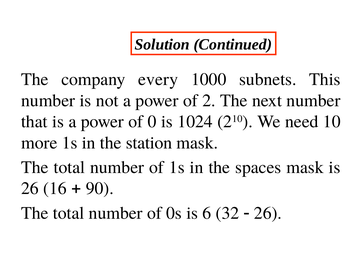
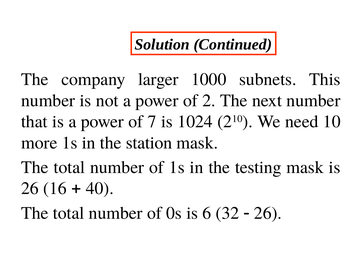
every: every -> larger
0: 0 -> 7
spaces: spaces -> testing
90: 90 -> 40
